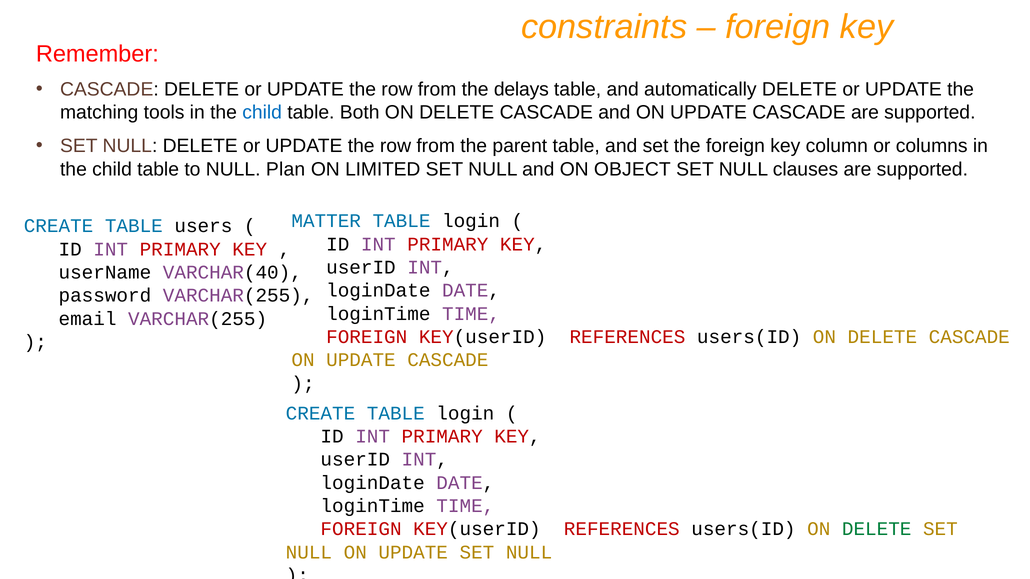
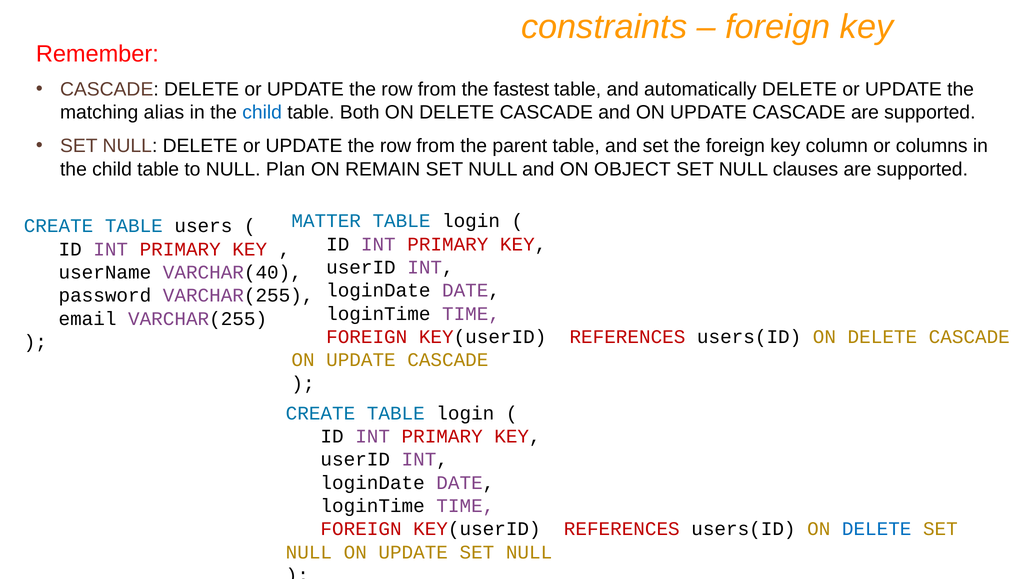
delays: delays -> fastest
tools: tools -> alias
LIMITED: LIMITED -> REMAIN
DELETE at (877, 529) colour: green -> blue
